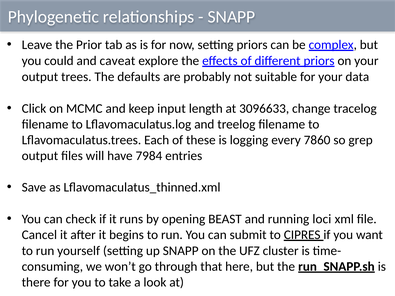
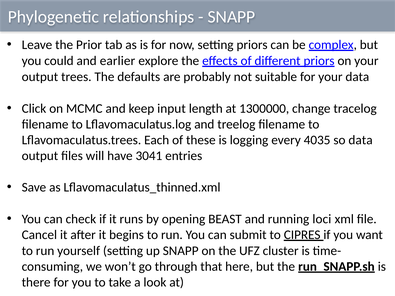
caveat: caveat -> earlier
3096633: 3096633 -> 1300000
7860: 7860 -> 4035
so grep: grep -> data
7984: 7984 -> 3041
